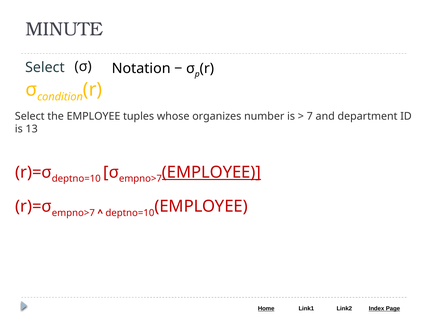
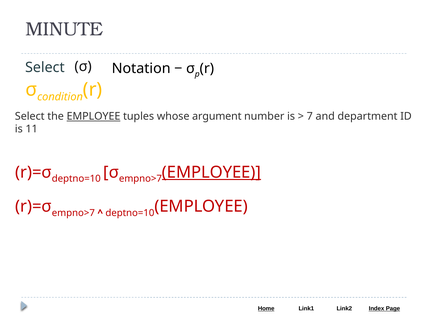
EMPLOYEE at (93, 116) underline: none -> present
organizes: organizes -> argument
13: 13 -> 11
